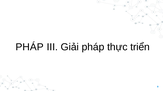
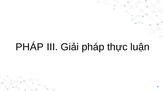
triển: triển -> luận
